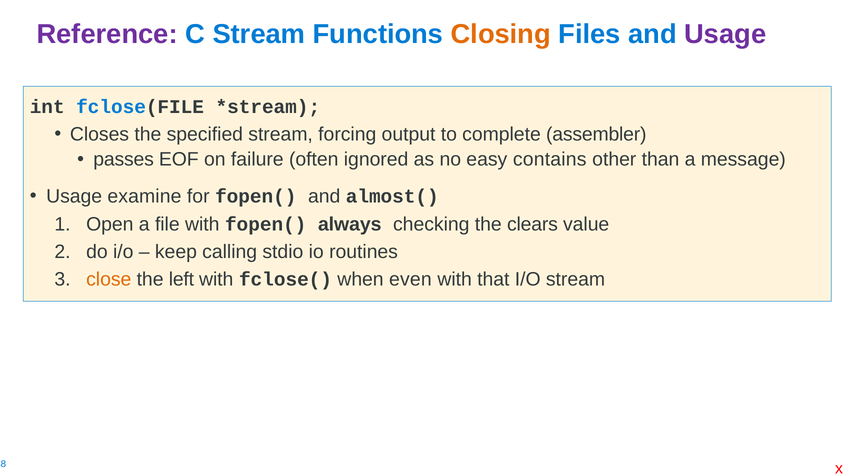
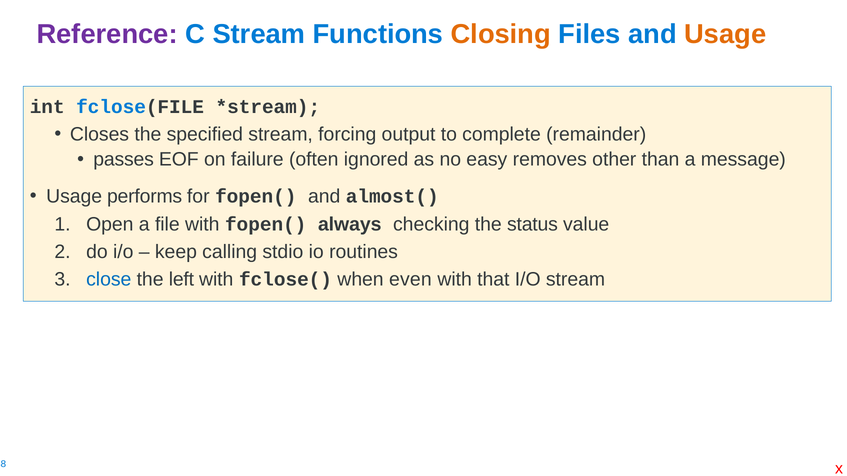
Usage at (725, 34) colour: purple -> orange
assembler: assembler -> remainder
contains: contains -> removes
examine: examine -> performs
clears: clears -> status
close colour: orange -> blue
